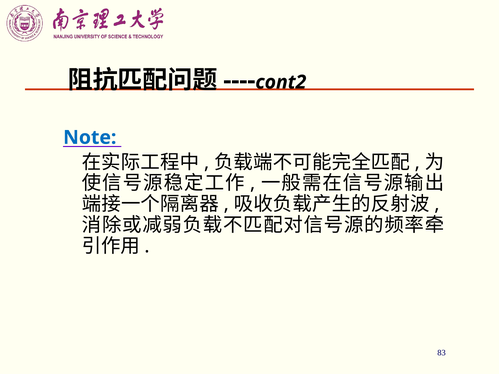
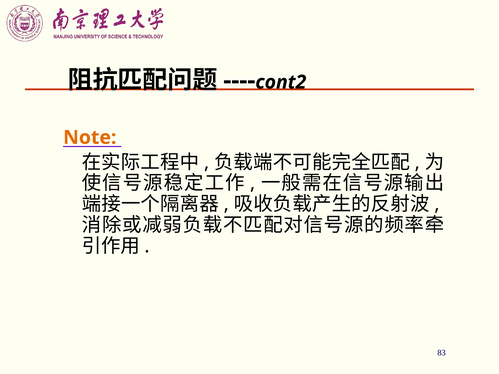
Note colour: blue -> orange
